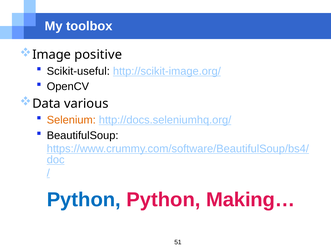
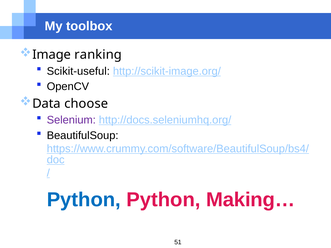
positive: positive -> ranking
various: various -> choose
Selenium colour: orange -> purple
